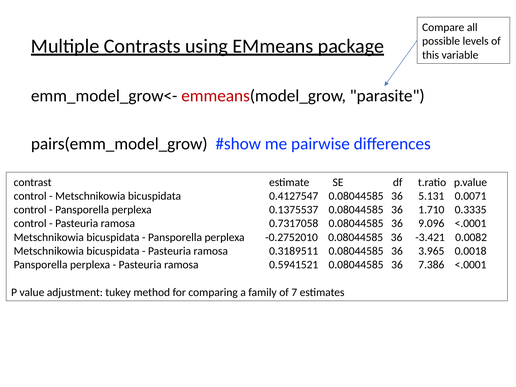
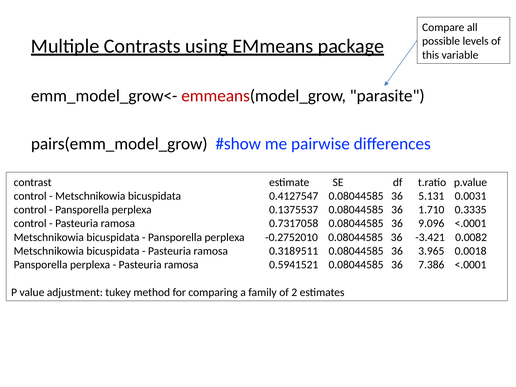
0.0071: 0.0071 -> 0.0031
7: 7 -> 2
